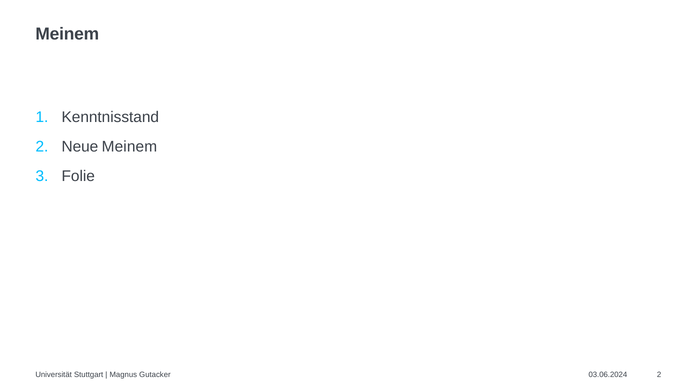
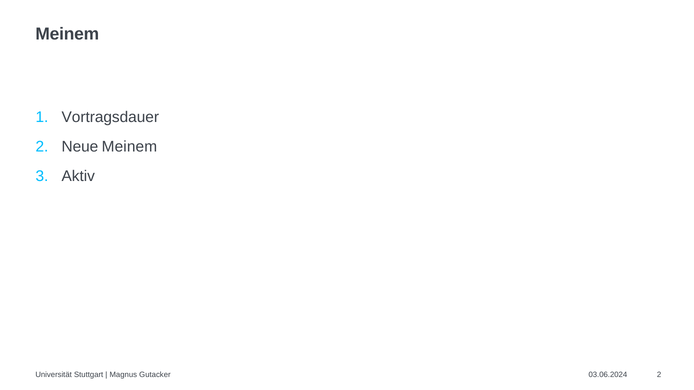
Kenntnisstand: Kenntnisstand -> Vortragsdauer
Folie: Folie -> Aktiv
